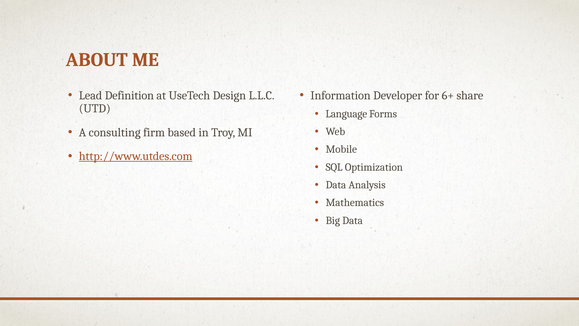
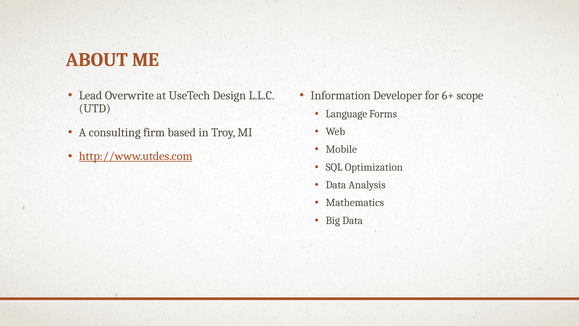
Definition: Definition -> Overwrite
share: share -> scope
